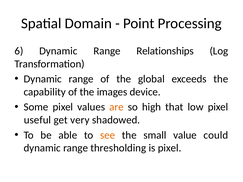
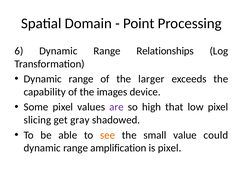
global: global -> larger
are colour: orange -> purple
useful: useful -> slicing
very: very -> gray
thresholding: thresholding -> amplification
